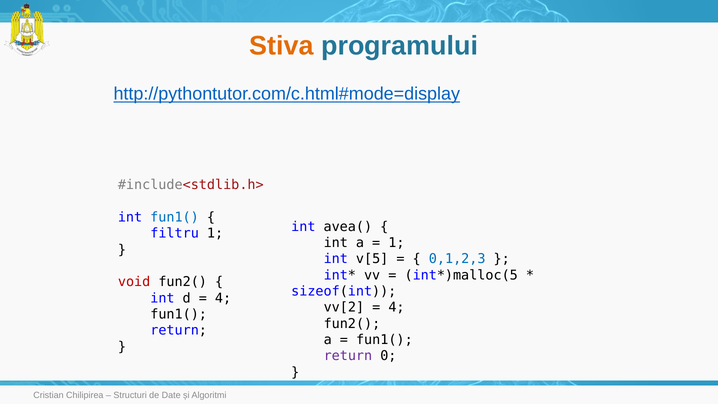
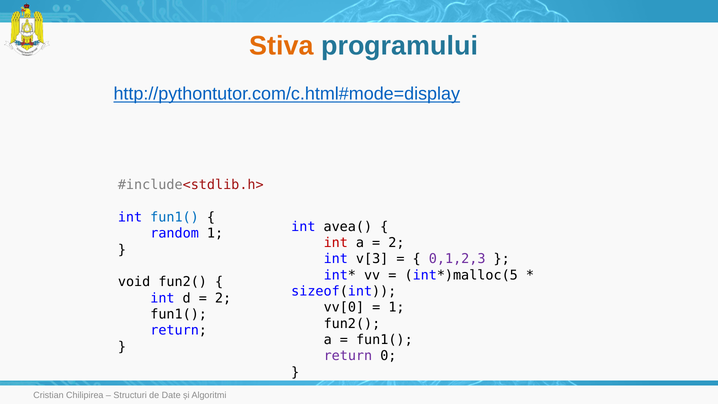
filtru: filtru -> random
int at (336, 243) colour: black -> red
1 at (396, 243): 1 -> 2
v[5: v[5 -> v[3
0,1,2,3 colour: blue -> purple
void colour: red -> black
4 at (223, 298): 4 -> 2
vv[2: vv[2 -> vv[0
4 at (396, 307): 4 -> 1
